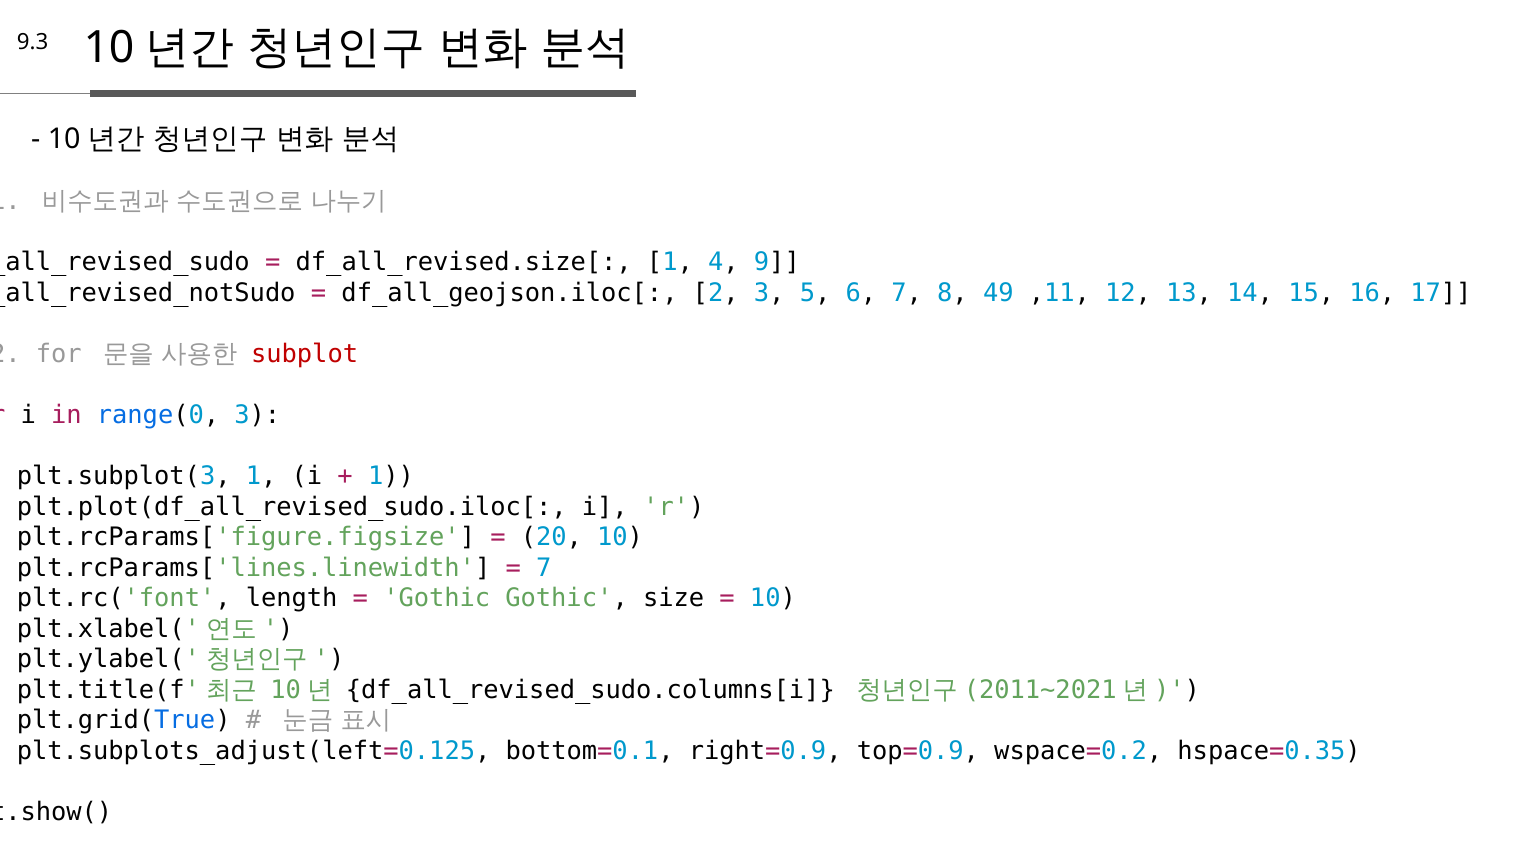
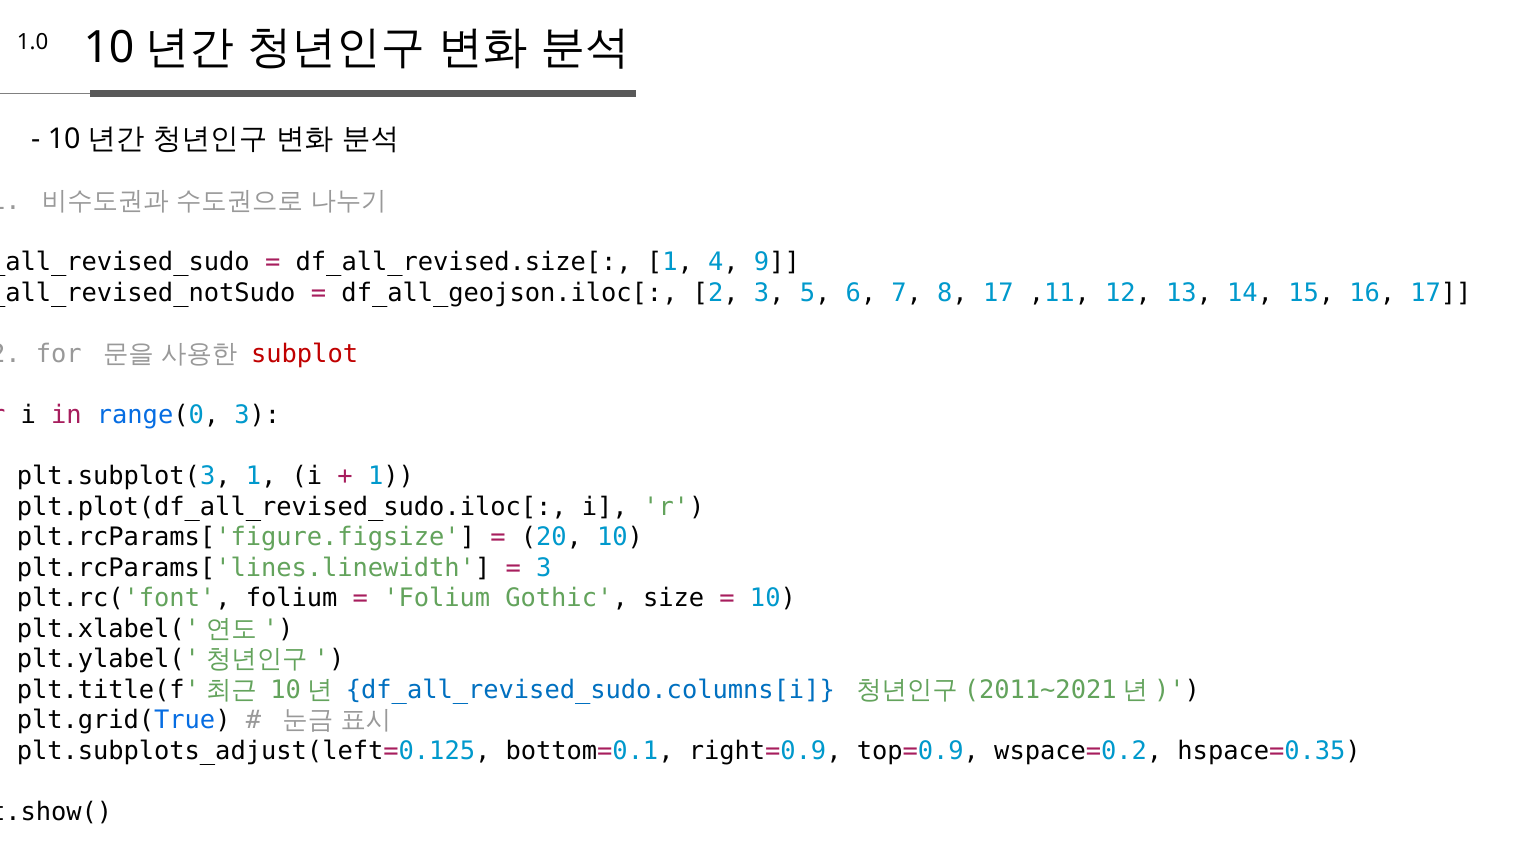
9.3: 9.3 -> 1.0
8 49: 49 -> 17
7 at (544, 568): 7 -> 3
plt.rc('font length: length -> folium
Gothic at (437, 598): Gothic -> Folium
df_all_revised_sudo.columns[i colour: black -> blue
